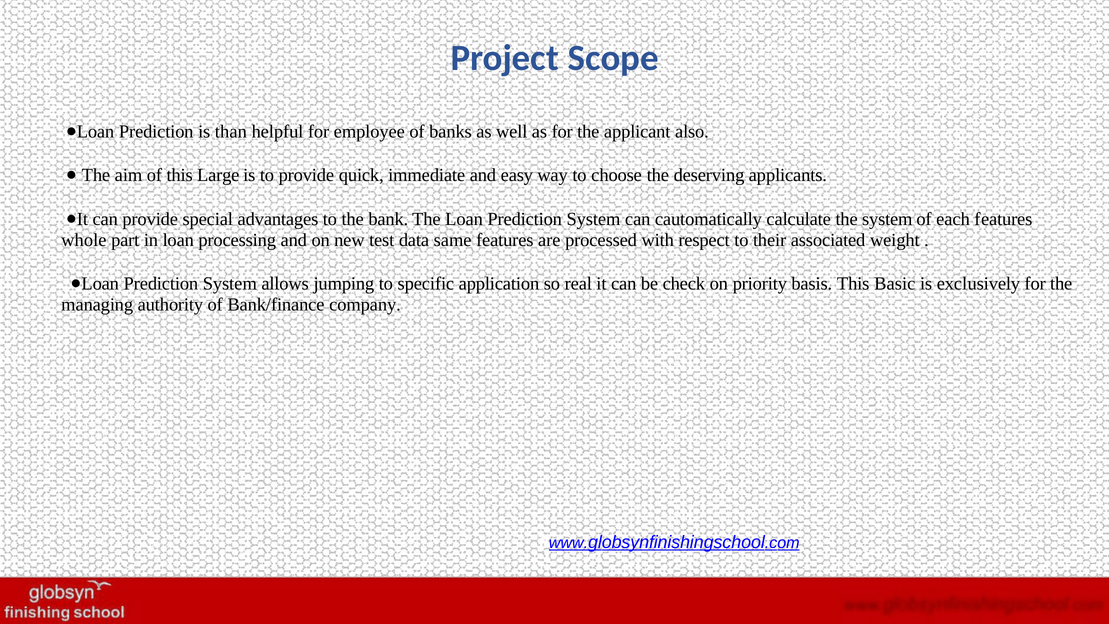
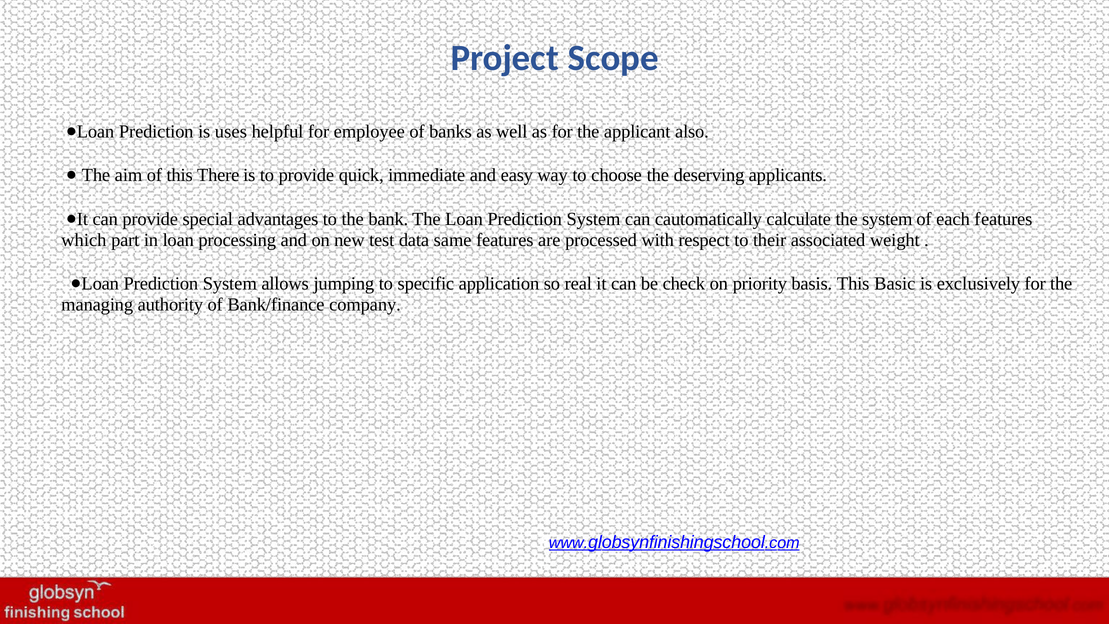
than: than -> uses
Large: Large -> There
whole: whole -> which
